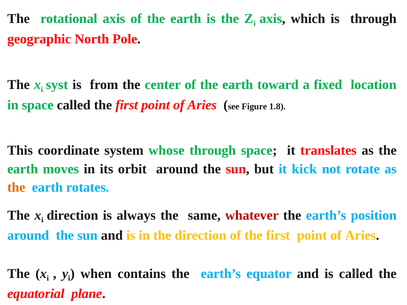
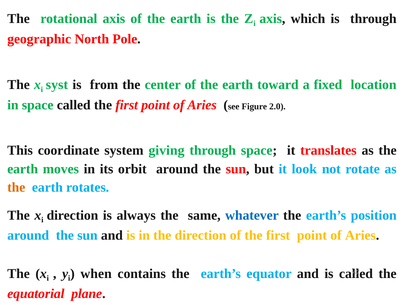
1.8: 1.8 -> 2.0
whose: whose -> giving
kick: kick -> look
whatever colour: red -> blue
